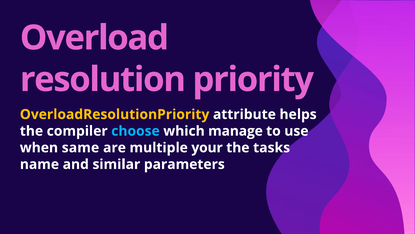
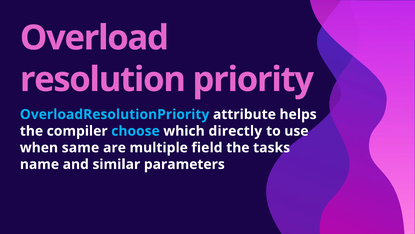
OverloadResolutionPriority colour: yellow -> light blue
manage: manage -> directly
your: your -> field
